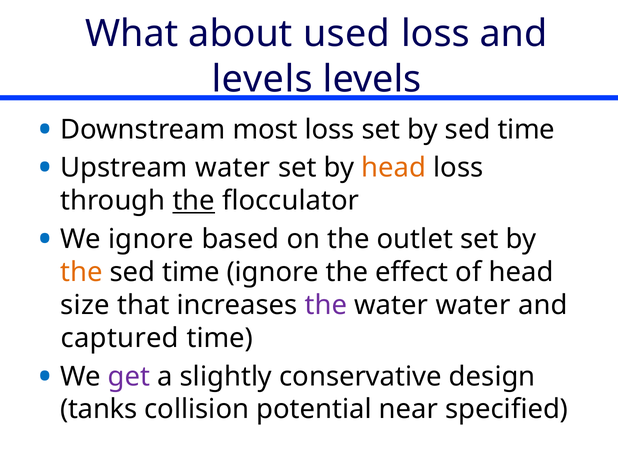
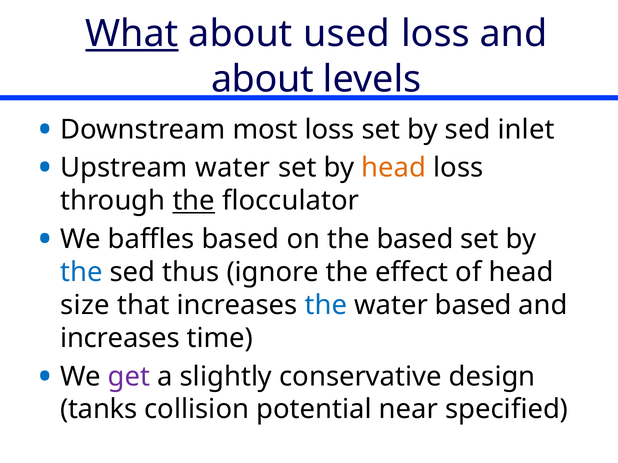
What underline: none -> present
levels at (262, 79): levels -> about
by sed time: time -> inlet
We ignore: ignore -> baffles
the outlet: outlet -> based
the at (81, 273) colour: orange -> blue
time at (191, 273): time -> thus
the at (326, 305) colour: purple -> blue
water water: water -> based
captured at (120, 338): captured -> increases
